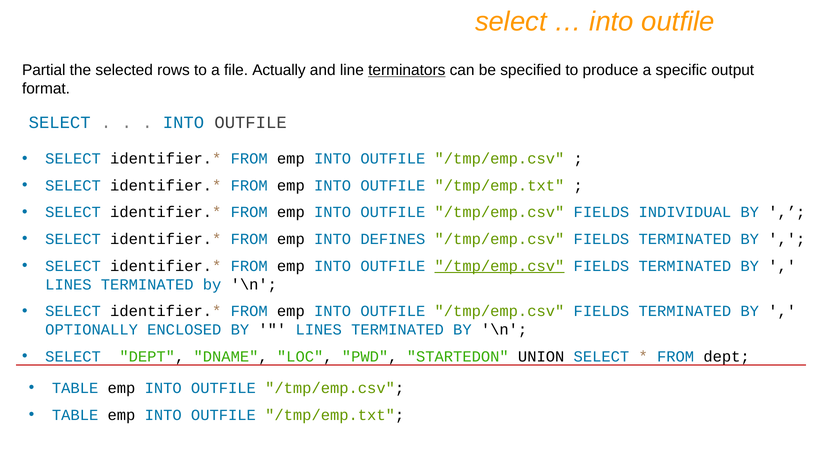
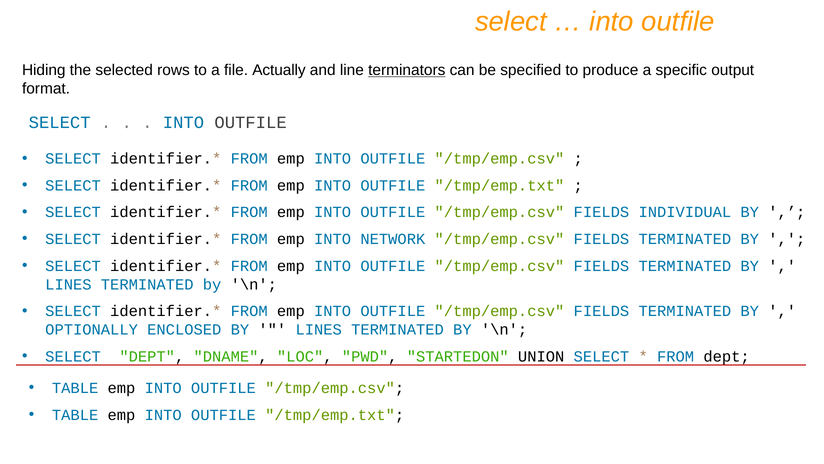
Partial: Partial -> Hiding
DEFINES: DEFINES -> NETWORK
/tmp/emp.csv at (499, 266) underline: present -> none
